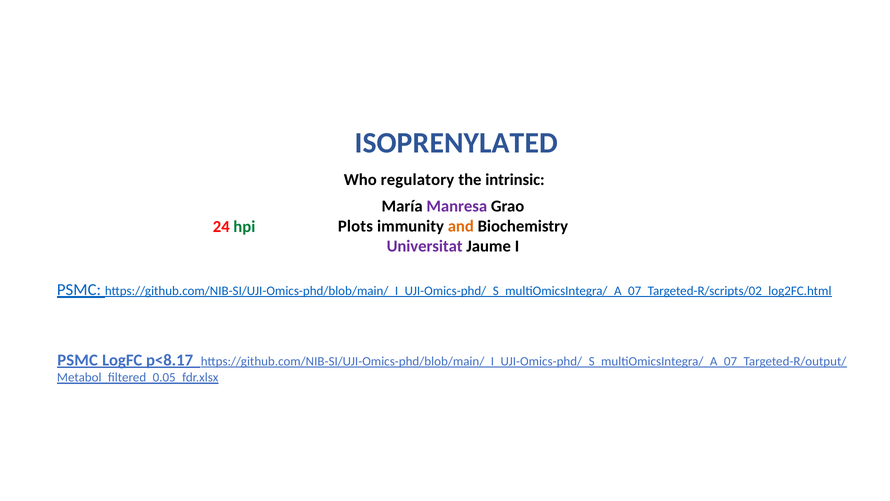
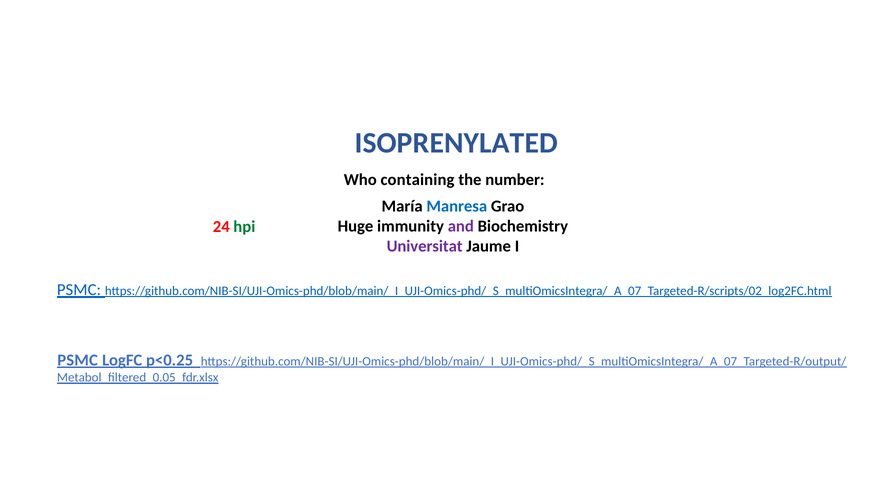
regulatory: regulatory -> containing
intrinsic: intrinsic -> number
Manresa colour: purple -> blue
Plots: Plots -> Huge
and colour: orange -> purple
p<8.17: p<8.17 -> p<0.25
